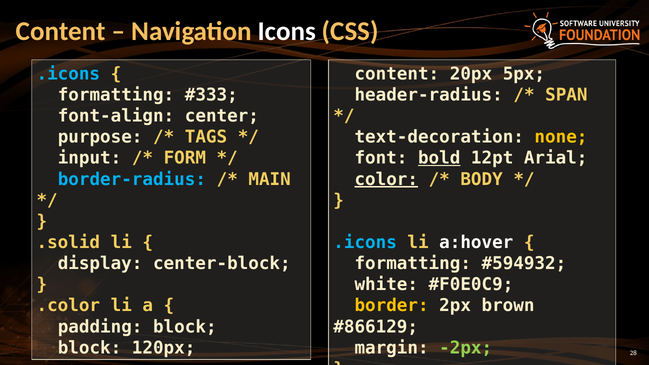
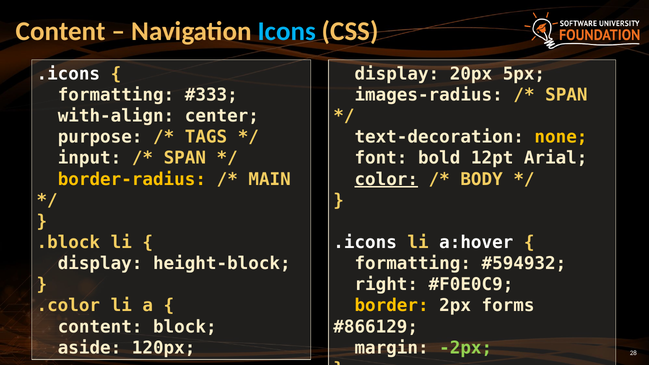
Icons colour: white -> light blue
.icons at (68, 74) colour: light blue -> white
content at (397, 74): content -> display
header-radius: header-radius -> images-radius
font-align: font-align -> with-align
FORM at (185, 158): FORM -> SPAN
bold underline: present -> none
border-radius colour: light blue -> yellow
.solid: .solid -> .block
.icons at (365, 243) colour: light blue -> white
center-block: center-block -> height-block
white: white -> right
brown: brown -> forms
padding at (100, 327): padding -> content
block at (90, 348): block -> aside
